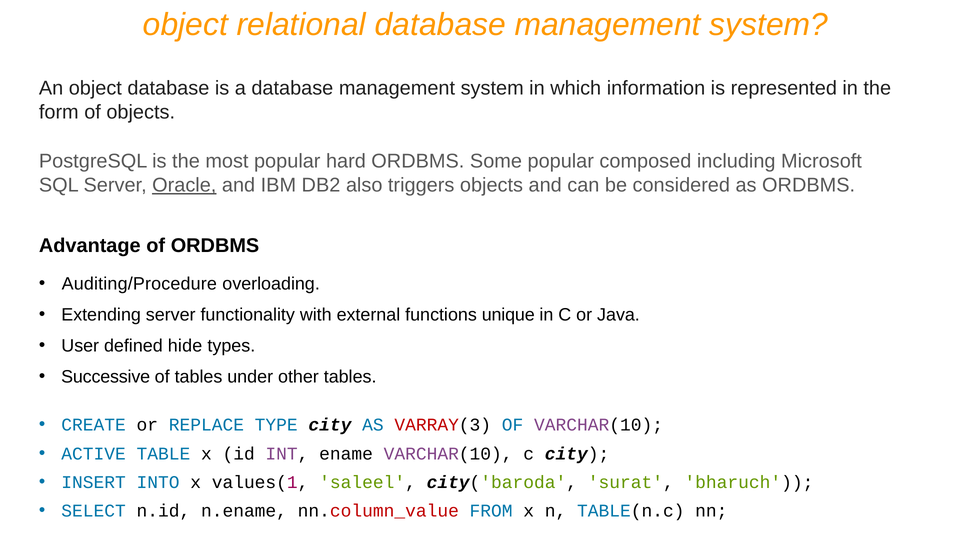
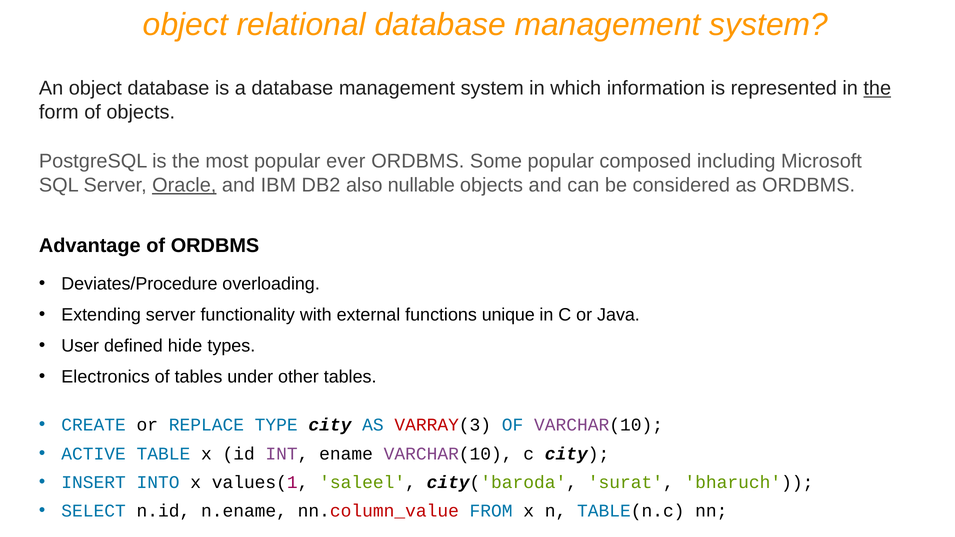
the at (877, 88) underline: none -> present
hard: hard -> ever
triggers: triggers -> nullable
Auditing/Procedure: Auditing/Procedure -> Deviates/Procedure
Successive: Successive -> Electronics
